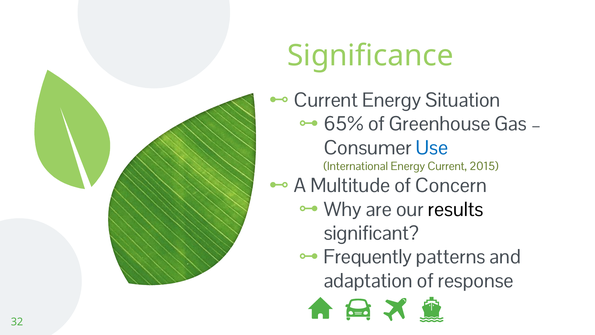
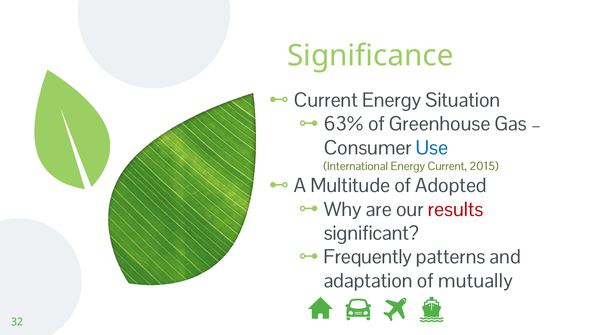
65%: 65% -> 63%
Concern: Concern -> Adopted
results colour: black -> red
response: response -> mutually
